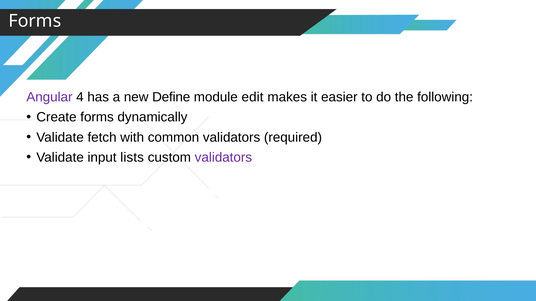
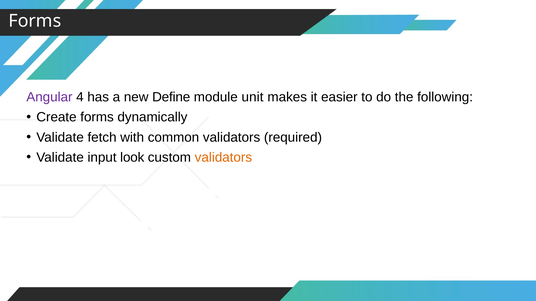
edit: edit -> unit
lists: lists -> look
validators at (223, 158) colour: purple -> orange
